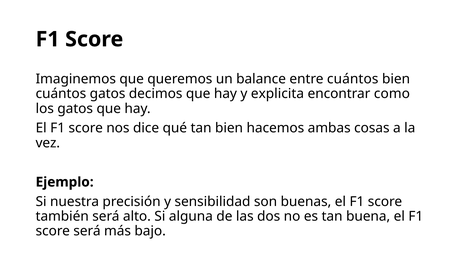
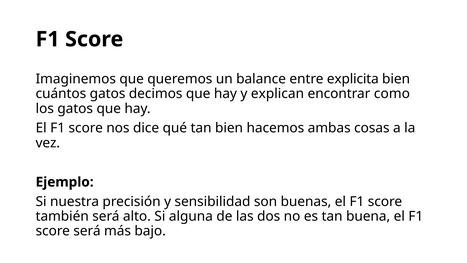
entre cuántos: cuántos -> explicita
explicita: explicita -> explican
